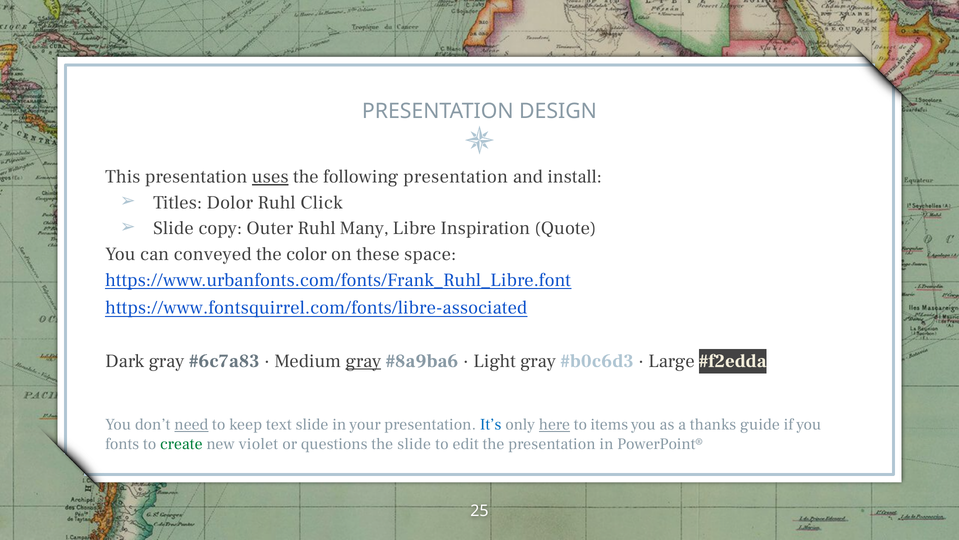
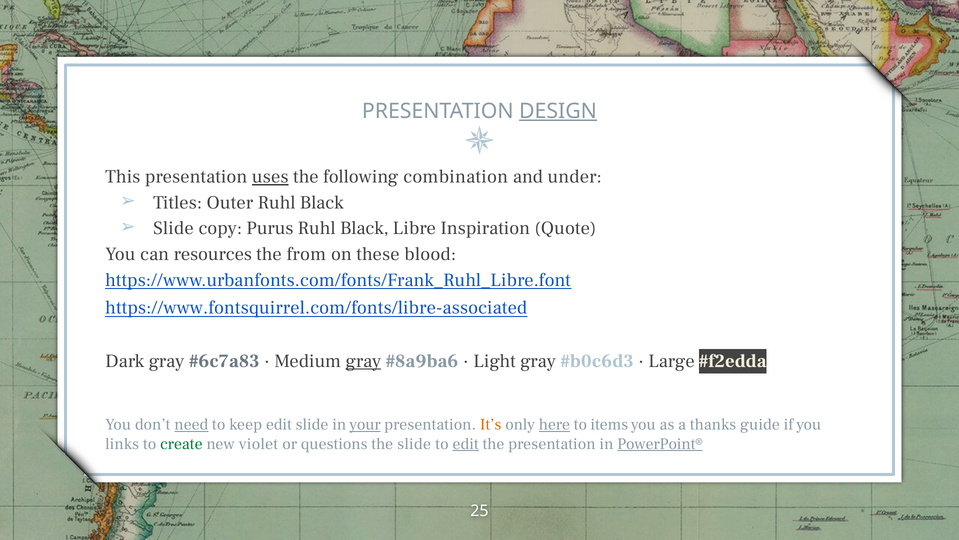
DESIGN underline: none -> present
following presentation: presentation -> combination
install: install -> under
Dolor: Dolor -> Outer
Click at (322, 202): Click -> Black
Outer: Outer -> Purus
Many at (364, 228): Many -> Black
conveyed: conveyed -> resources
color: color -> from
space: space -> blood
keep text: text -> edit
your underline: none -> present
It’s colour: blue -> orange
fonts: fonts -> links
edit at (466, 443) underline: none -> present
PowerPoint® underline: none -> present
